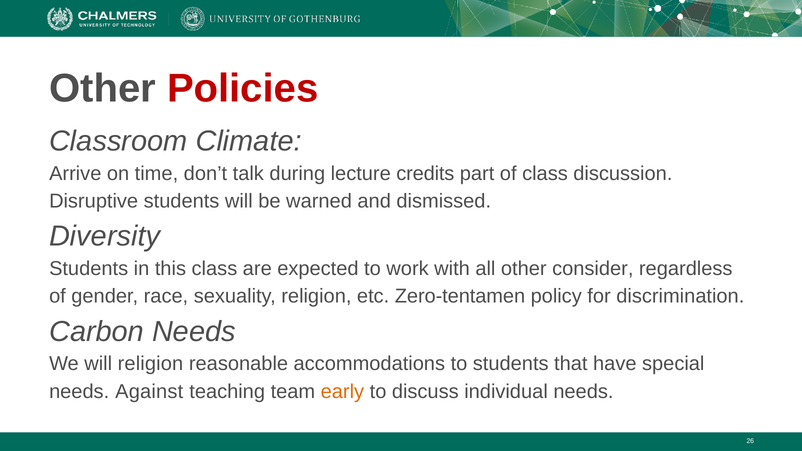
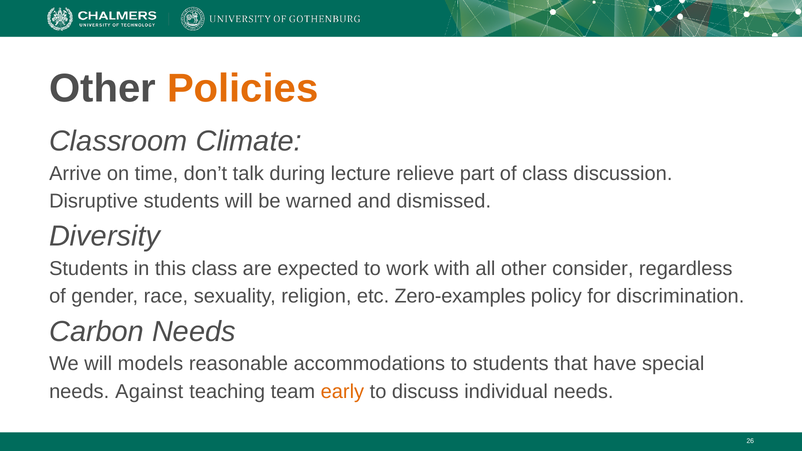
Policies colour: red -> orange
credits: credits -> relieve
Zero-tentamen: Zero-tentamen -> Zero-examples
will religion: religion -> models
